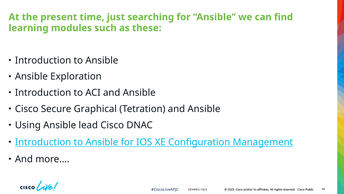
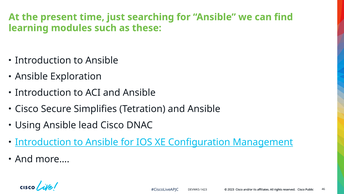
Graphical: Graphical -> Simplifies
